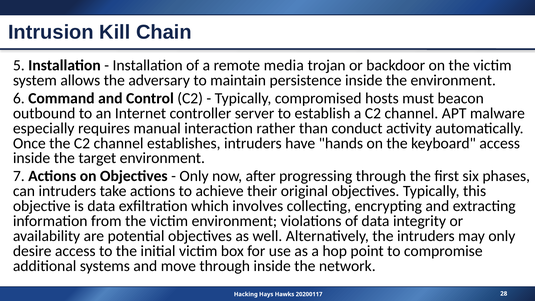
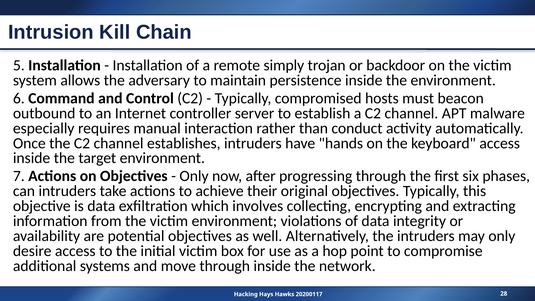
media: media -> simply
